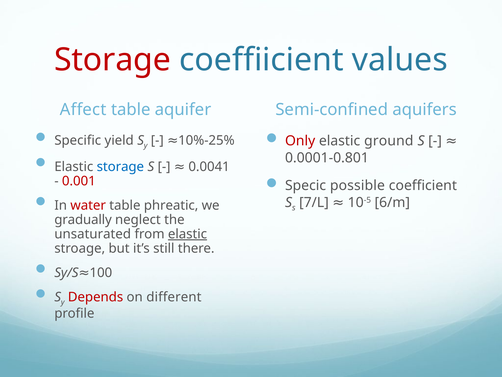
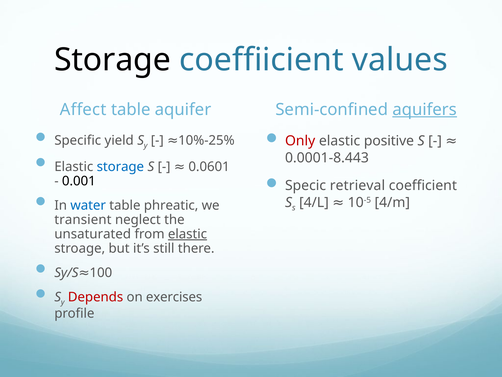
Storage at (113, 60) colour: red -> black
aquifers underline: none -> present
ground: ground -> positive
0.0001-0.801: 0.0001-0.801 -> 0.0001-8.443
0.0041: 0.0041 -> 0.0601
0.001 colour: red -> black
possible: possible -> retrieval
6/m: 6/m -> 4/m
water colour: red -> blue
7/L: 7/L -> 4/L
gradually: gradually -> transient
different: different -> exercises
